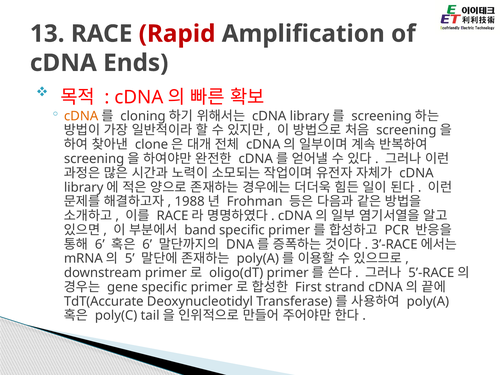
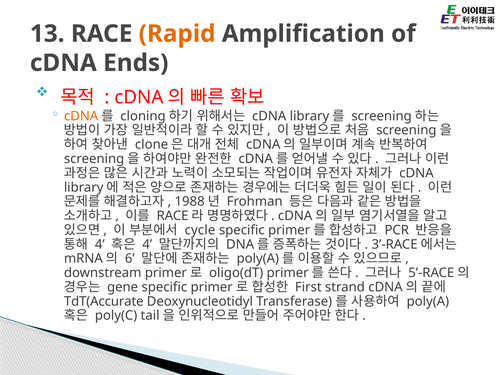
Rapid colour: red -> orange
band: band -> cycle
6 at (100, 244): 6 -> 4
6 at (147, 244): 6 -> 4
5: 5 -> 6
